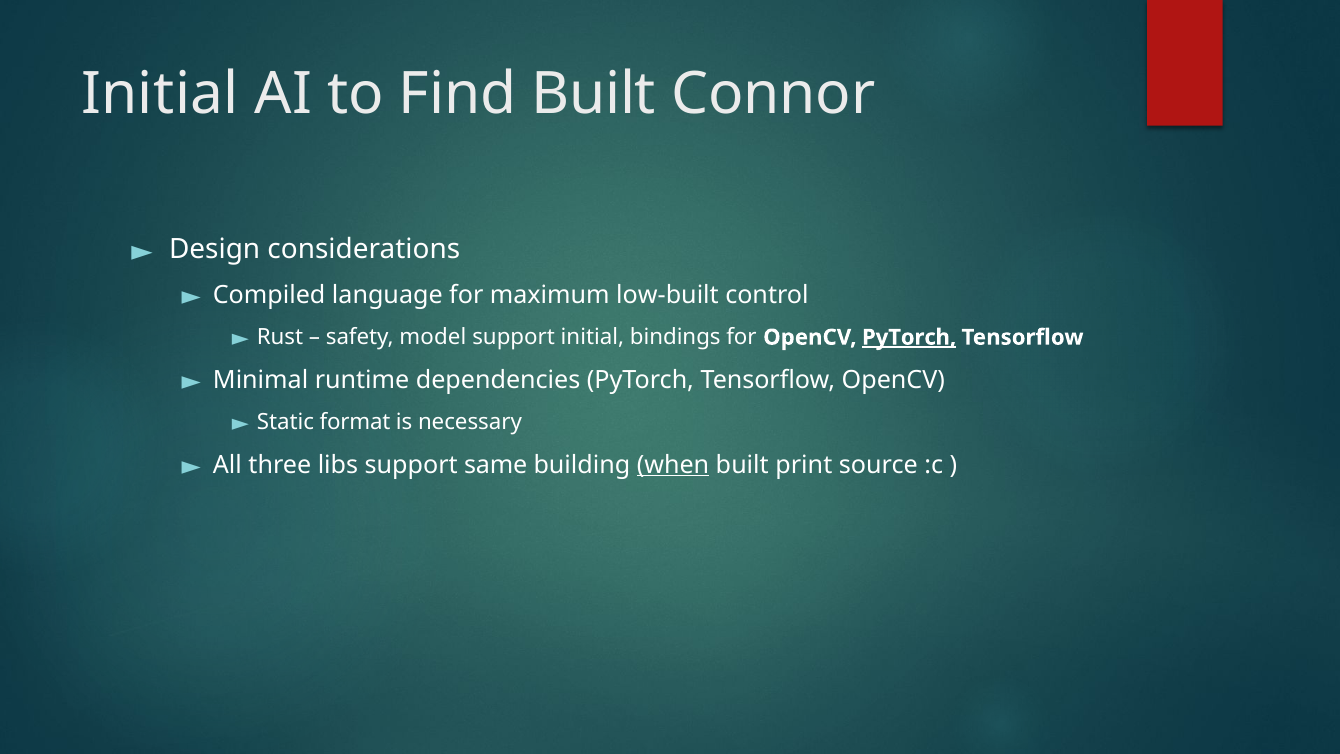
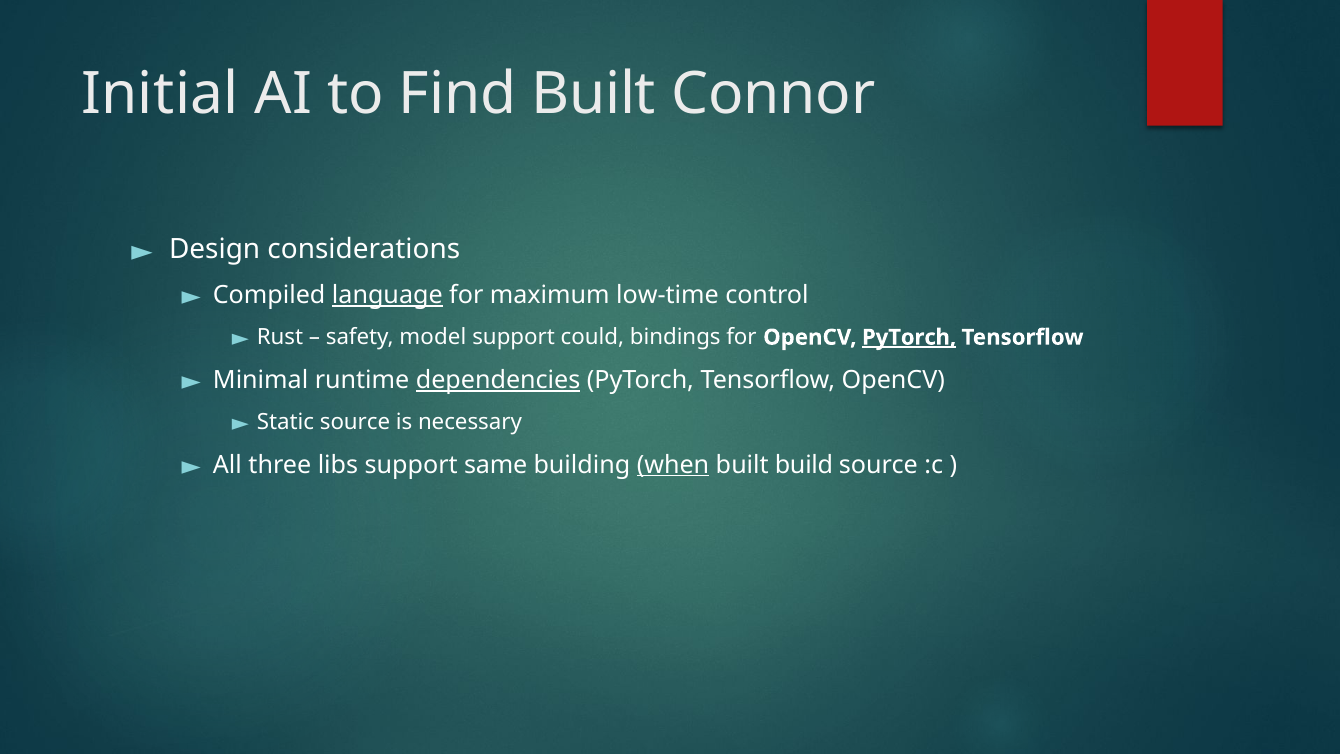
language underline: none -> present
low-built: low-built -> low-time
support initial: initial -> could
dependencies underline: none -> present
Static format: format -> source
print: print -> build
